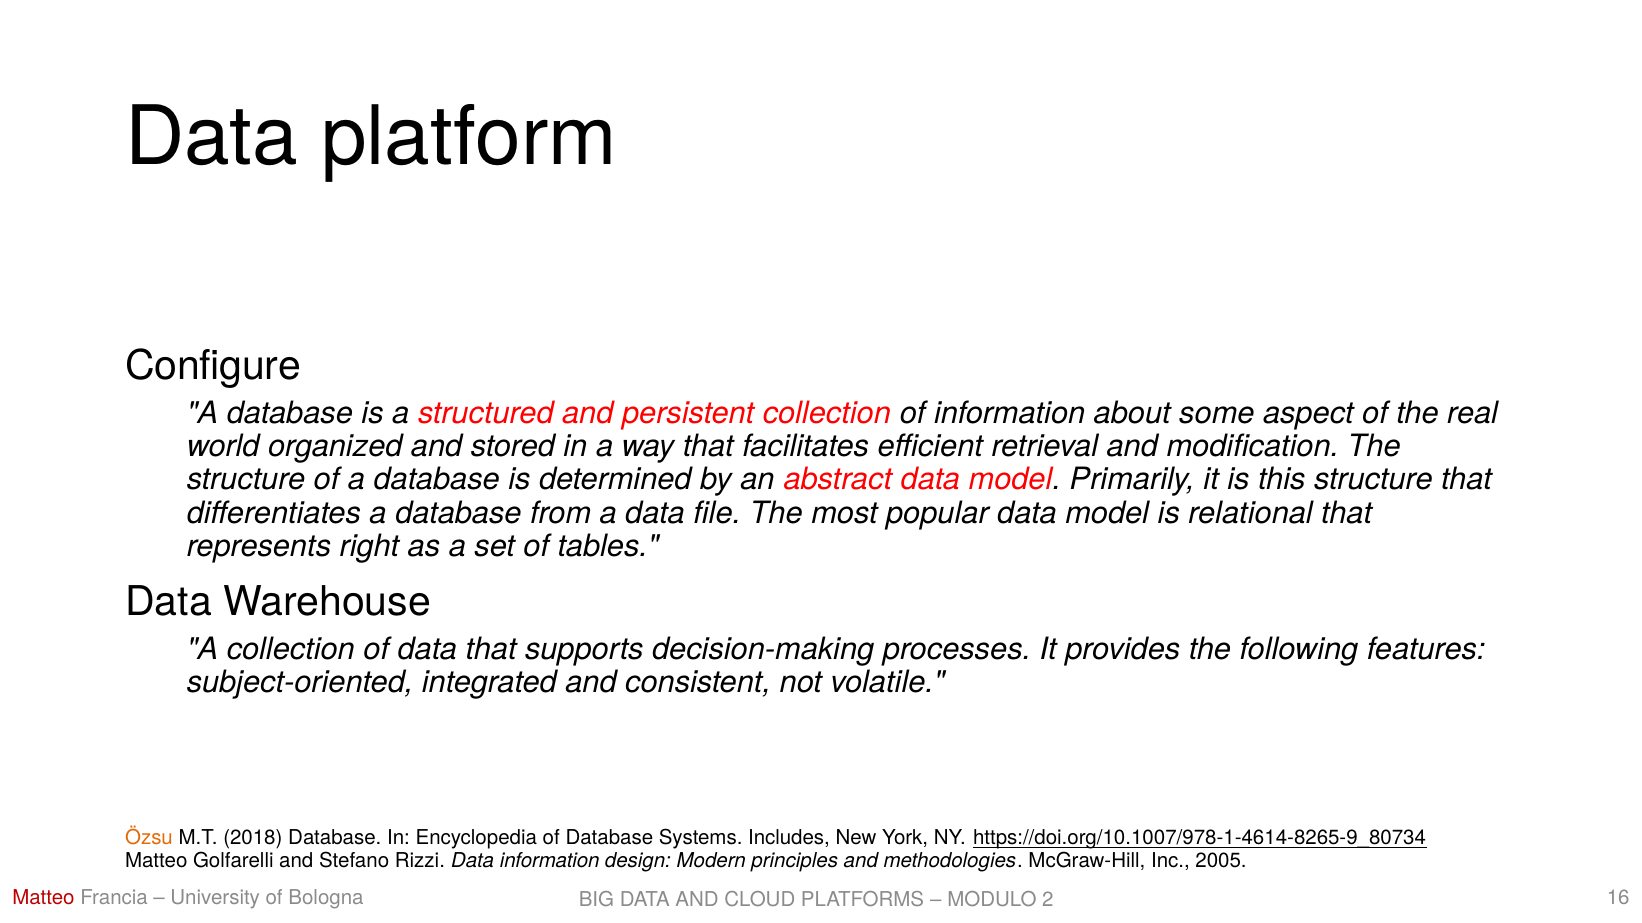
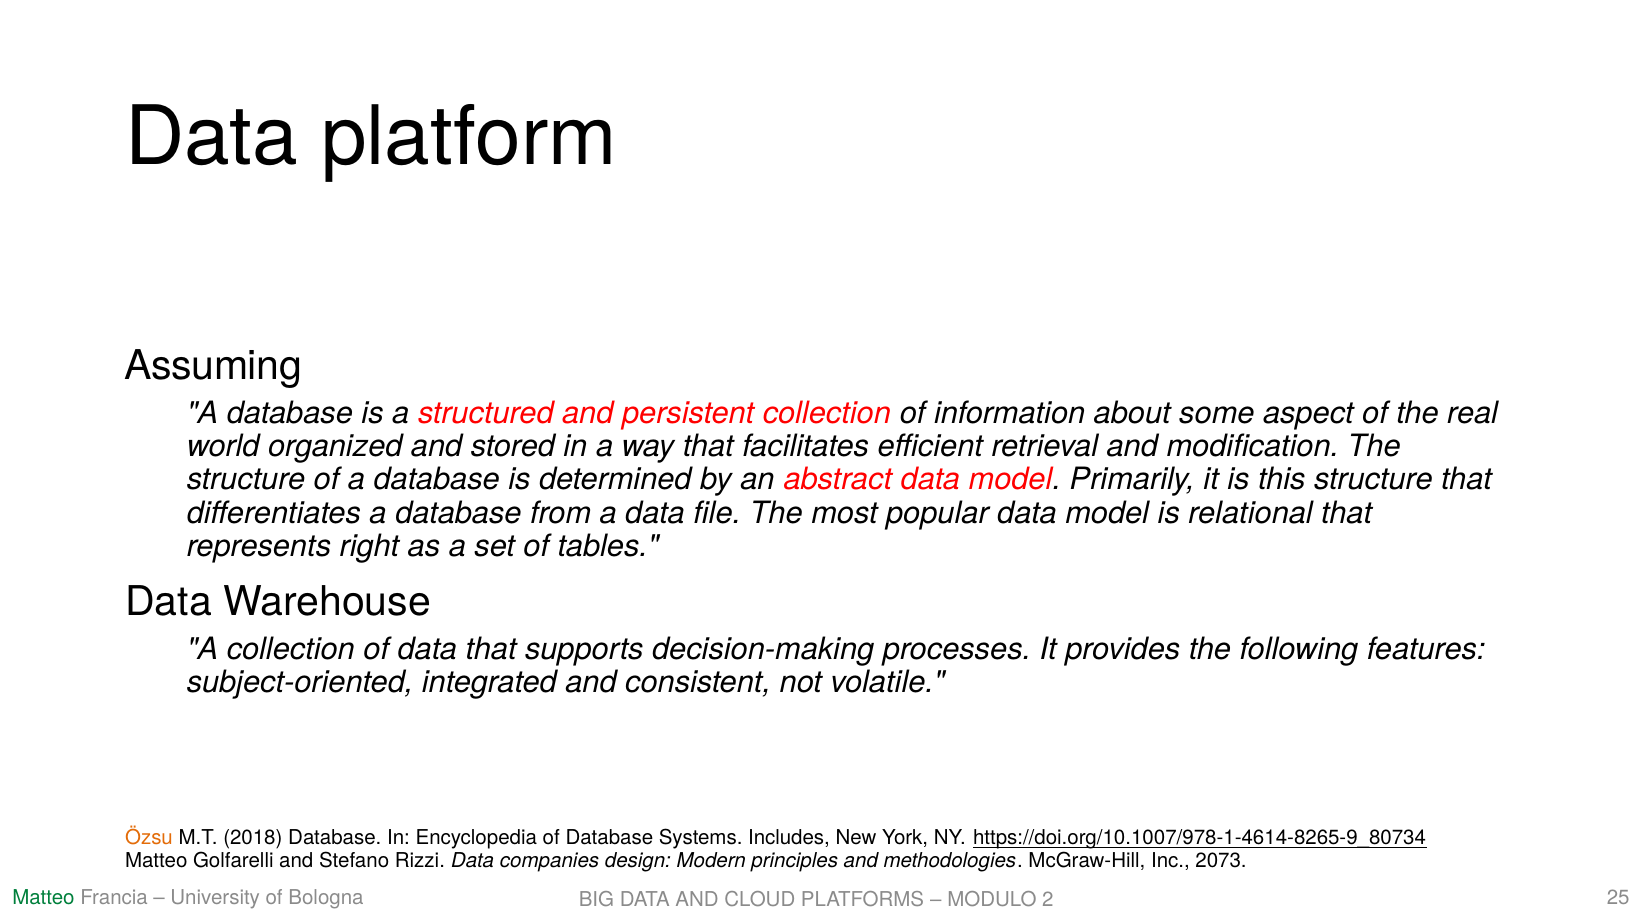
Configure: Configure -> Assuming
Data information: information -> companies
2005: 2005 -> 2073
Matteo at (43, 898) colour: red -> green
16: 16 -> 25
